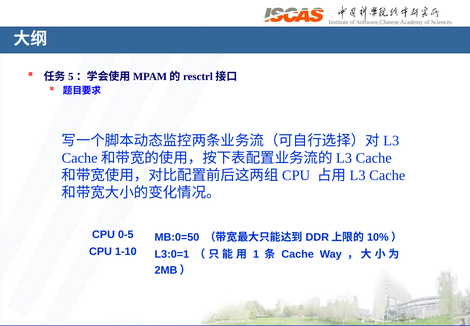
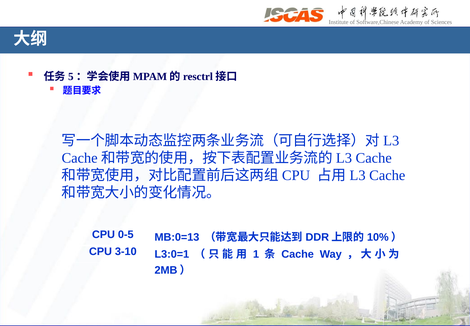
MB:0=50: MB:0=50 -> MB:0=13
1-10: 1-10 -> 3-10
